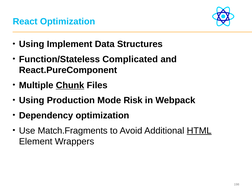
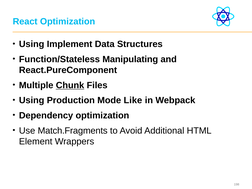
Complicated: Complicated -> Manipulating
Risk: Risk -> Like
HTML underline: present -> none
